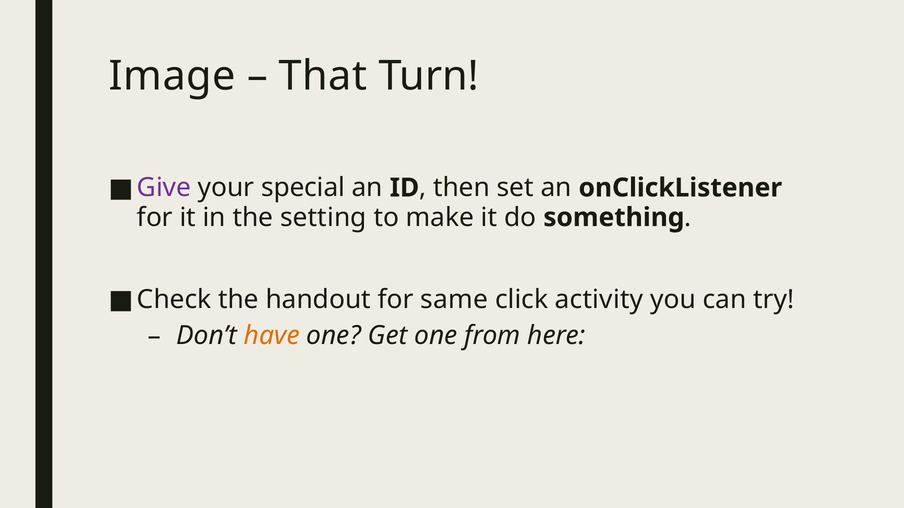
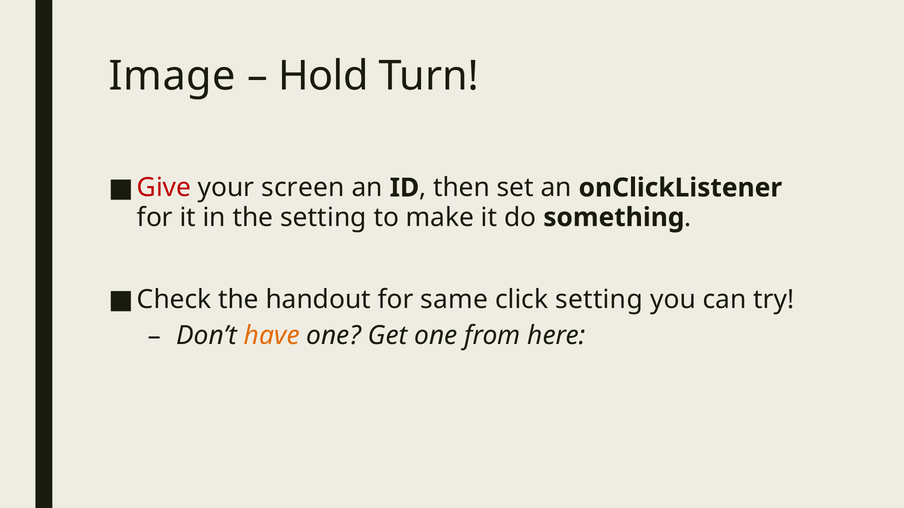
That: That -> Hold
Give colour: purple -> red
special: special -> screen
click activity: activity -> setting
